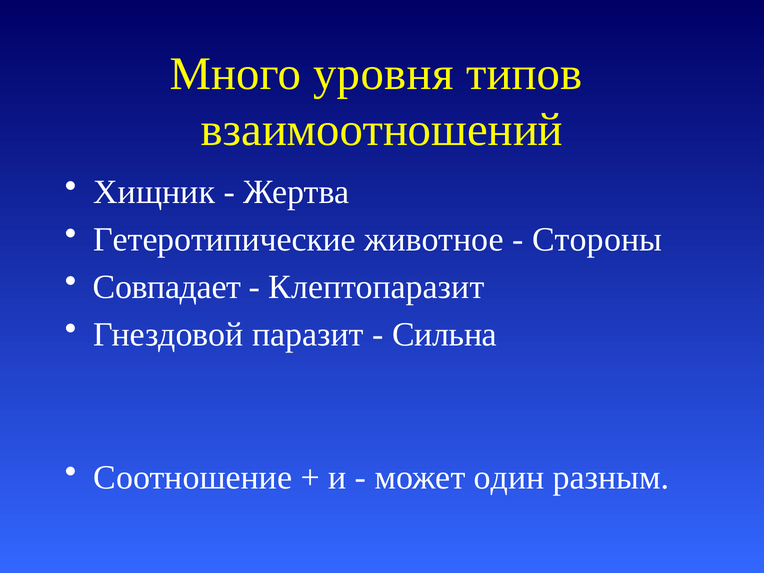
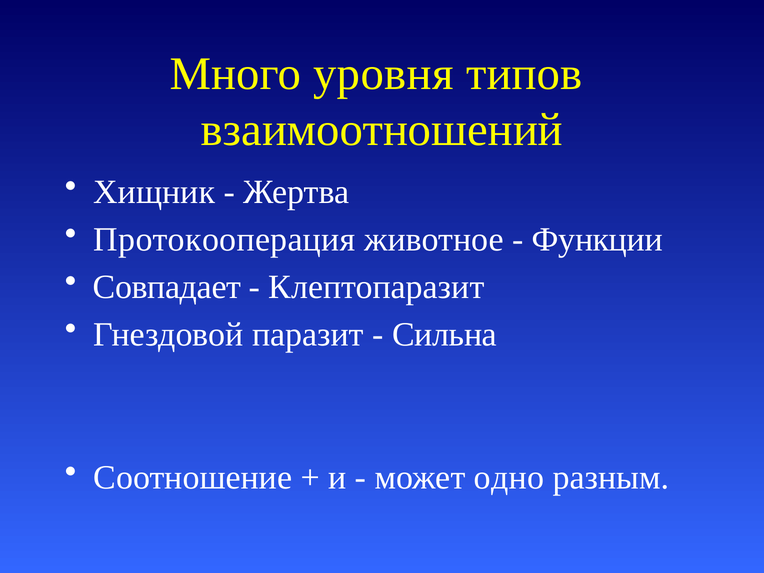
Гетеротипические: Гетеротипические -> Протокооперация
Стороны: Стороны -> Функции
один: один -> одно
